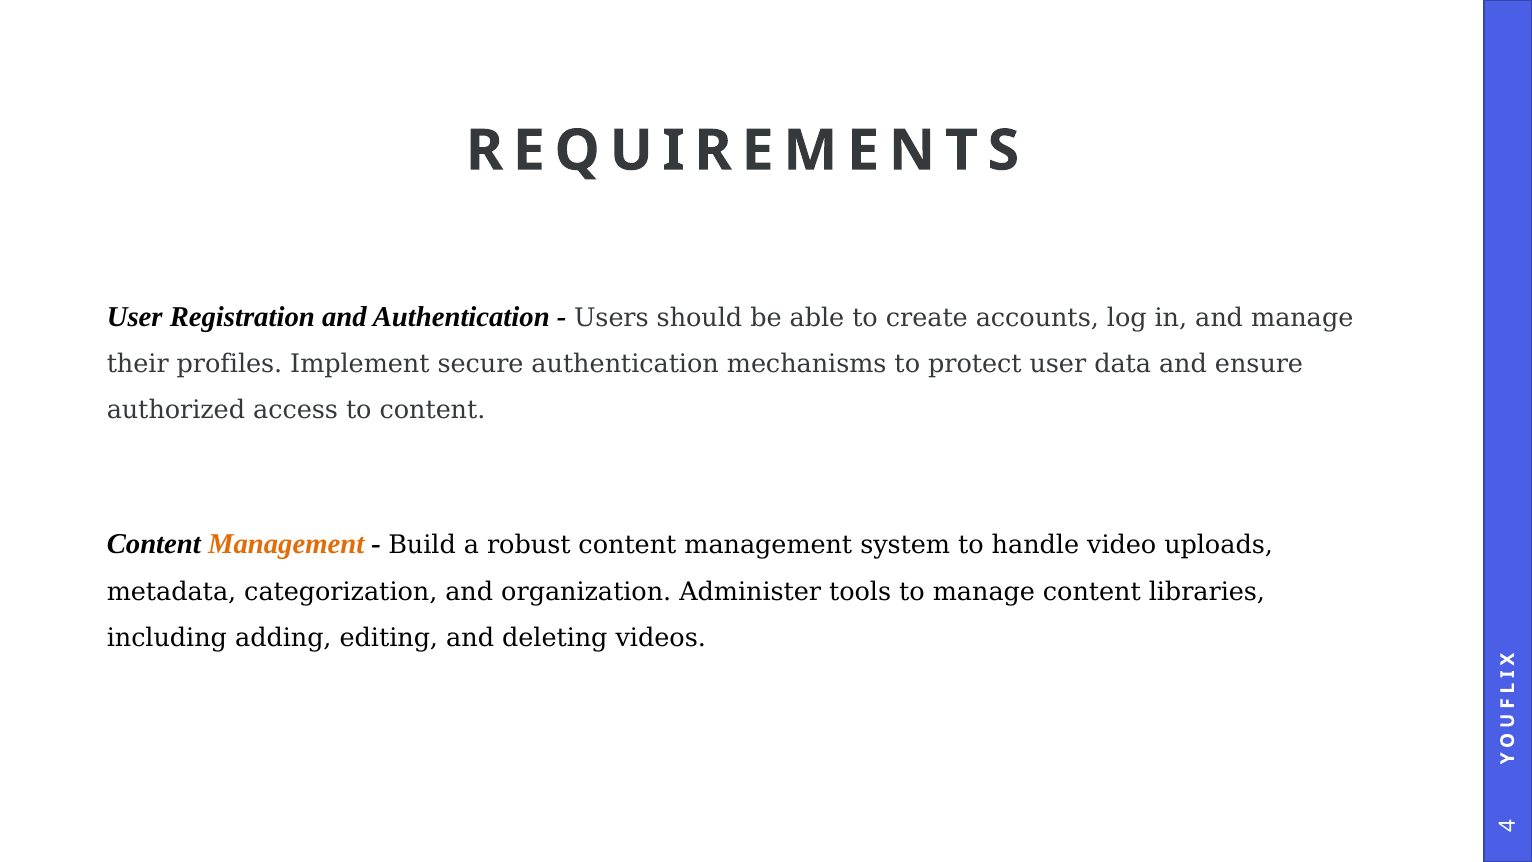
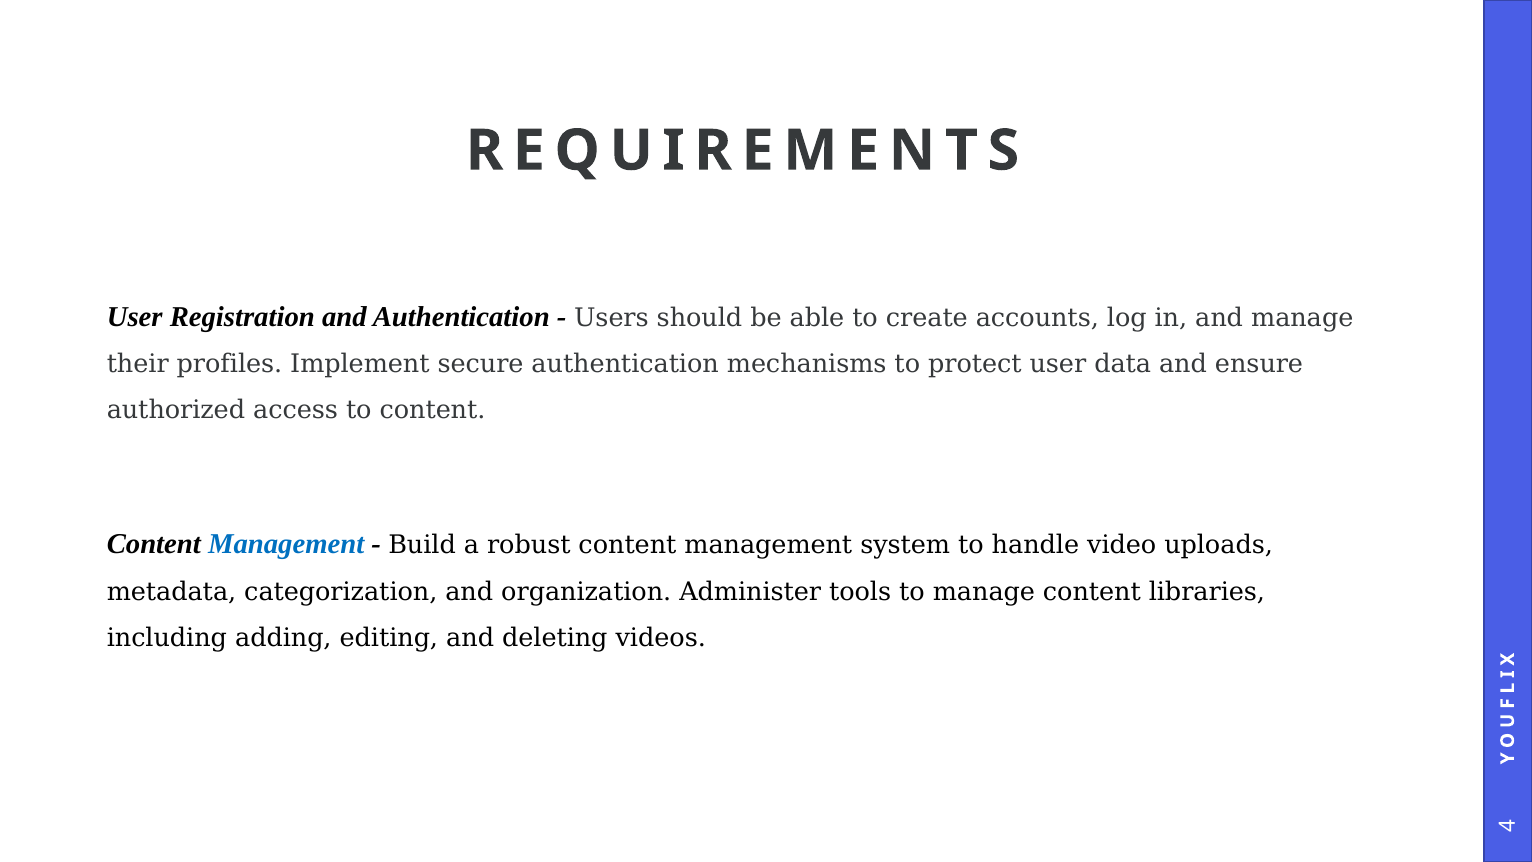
Management at (286, 544) colour: orange -> blue
